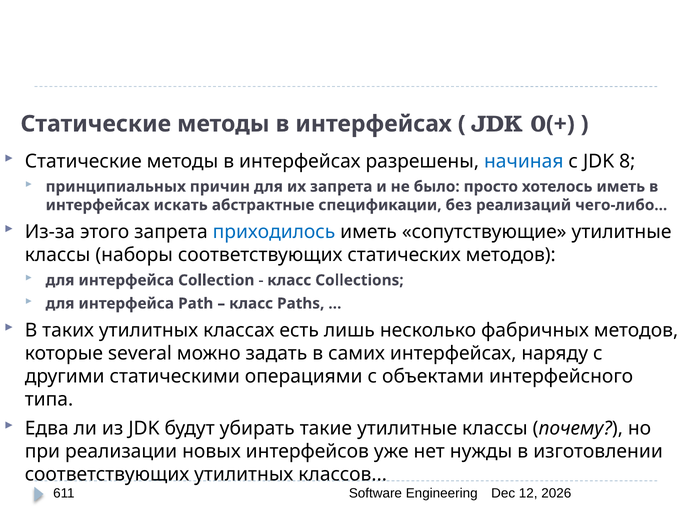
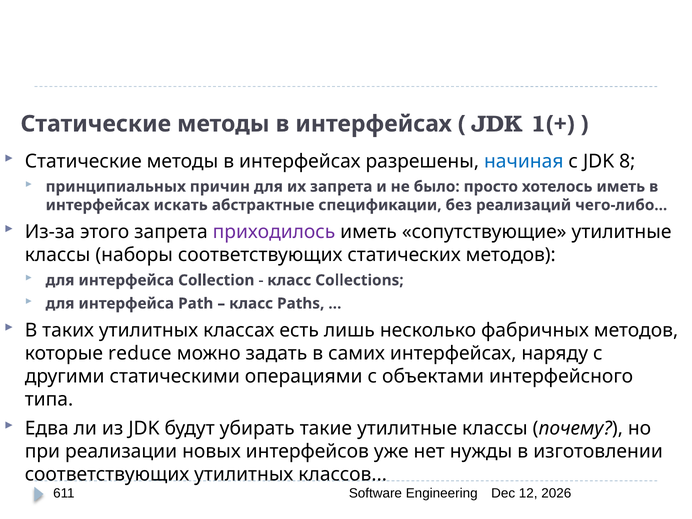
0: 0 -> 1
приходилось colour: blue -> purple
several: several -> reduce
